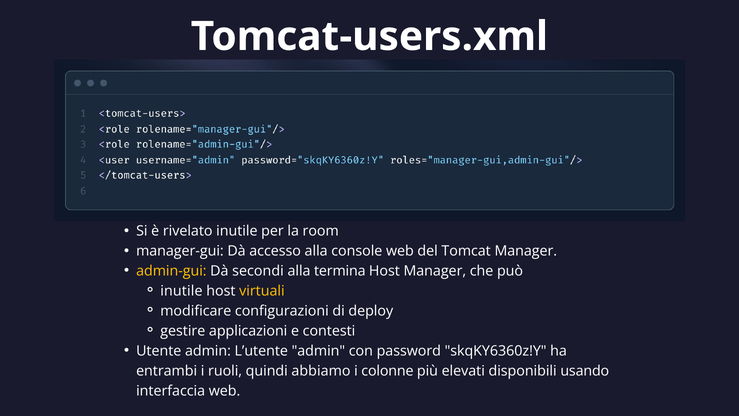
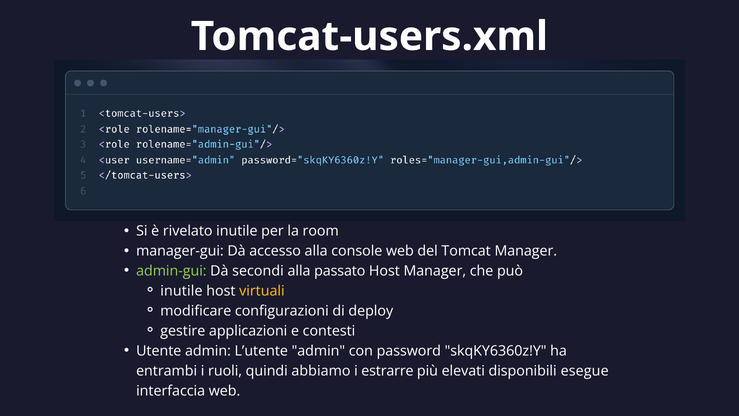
admin-gui colour: yellow -> light green
termina: termina -> passato
colonne: colonne -> estrarre
usando: usando -> esegue
